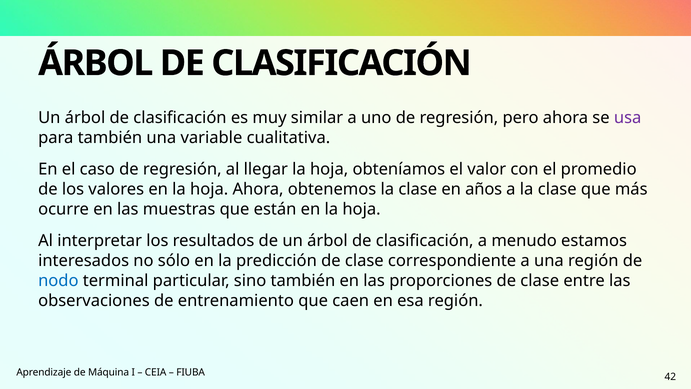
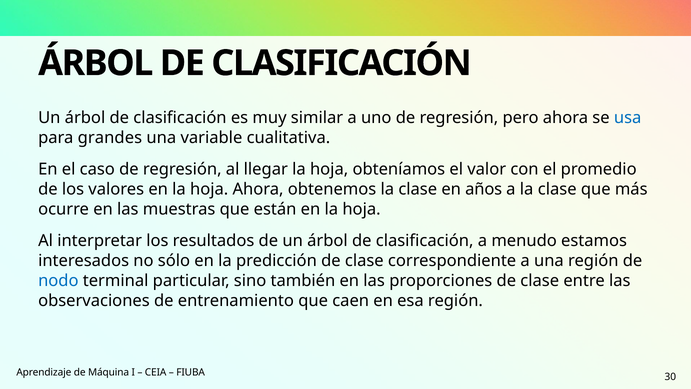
usa colour: purple -> blue
para también: también -> grandes
42: 42 -> 30
